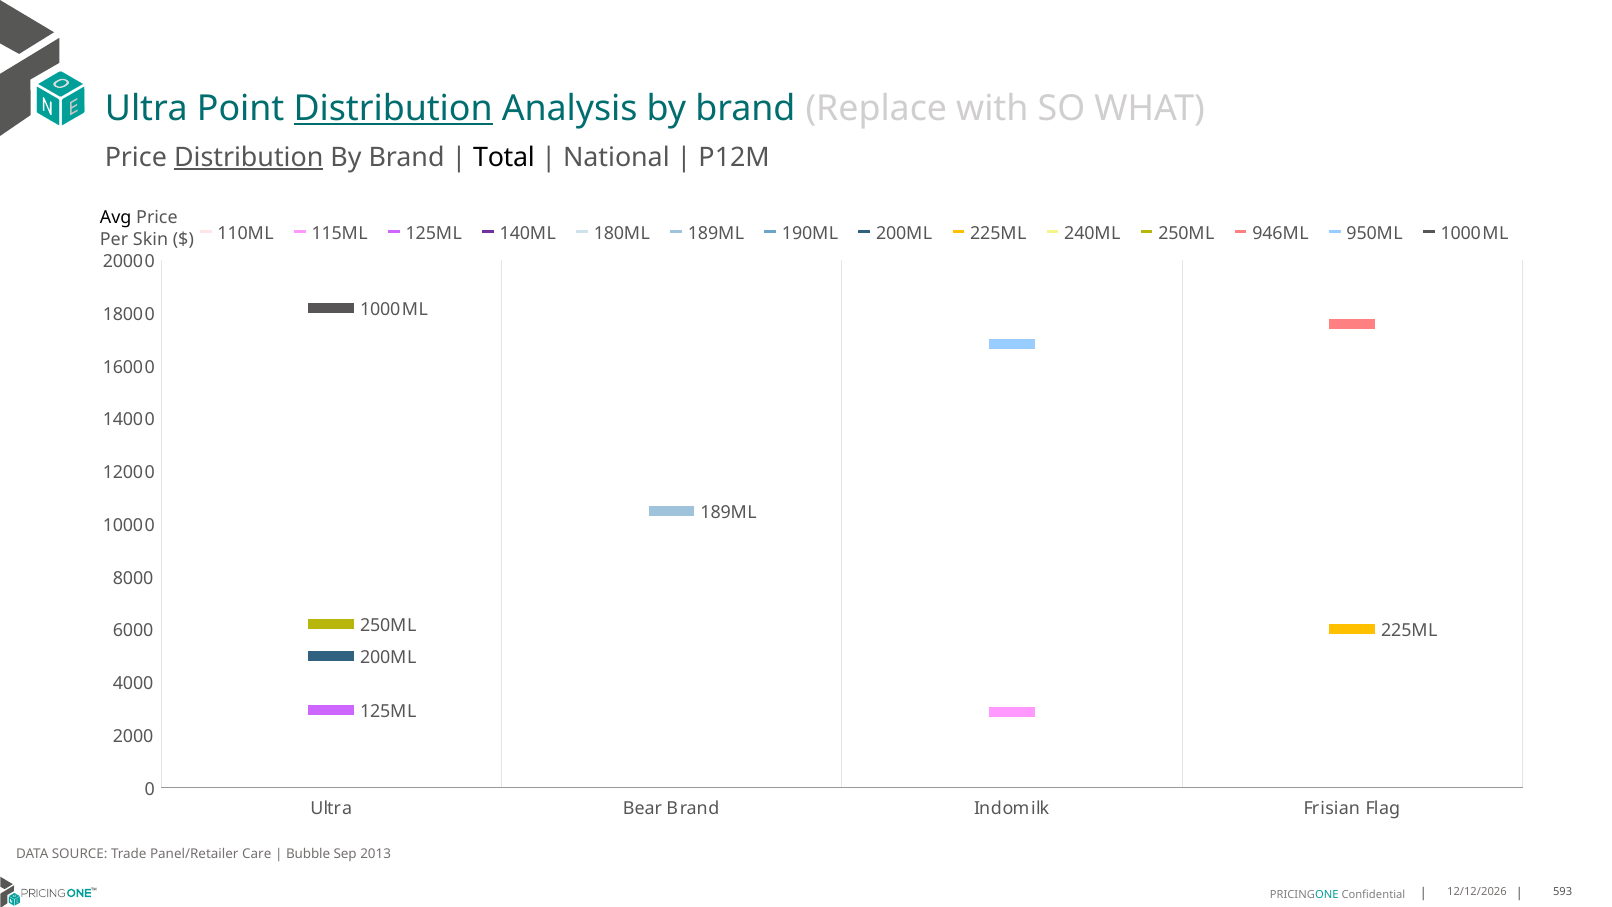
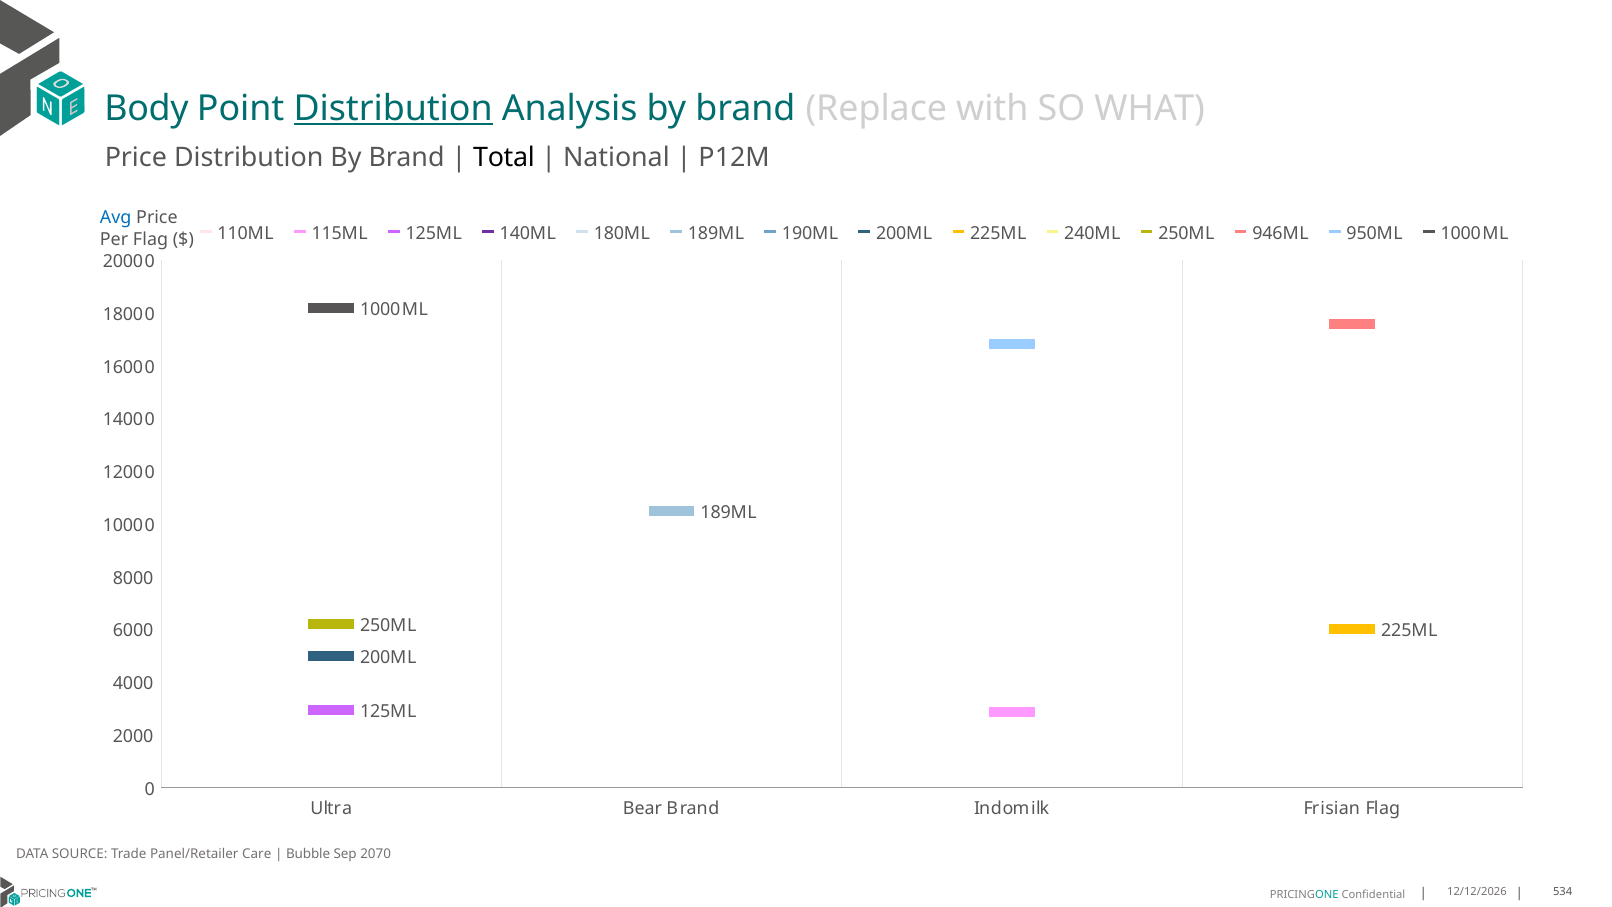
Ultra at (146, 108): Ultra -> Body
Distribution at (249, 157) underline: present -> none
Avg colour: black -> blue
Per Skin: Skin -> Flag
2013: 2013 -> 2070
593: 593 -> 534
